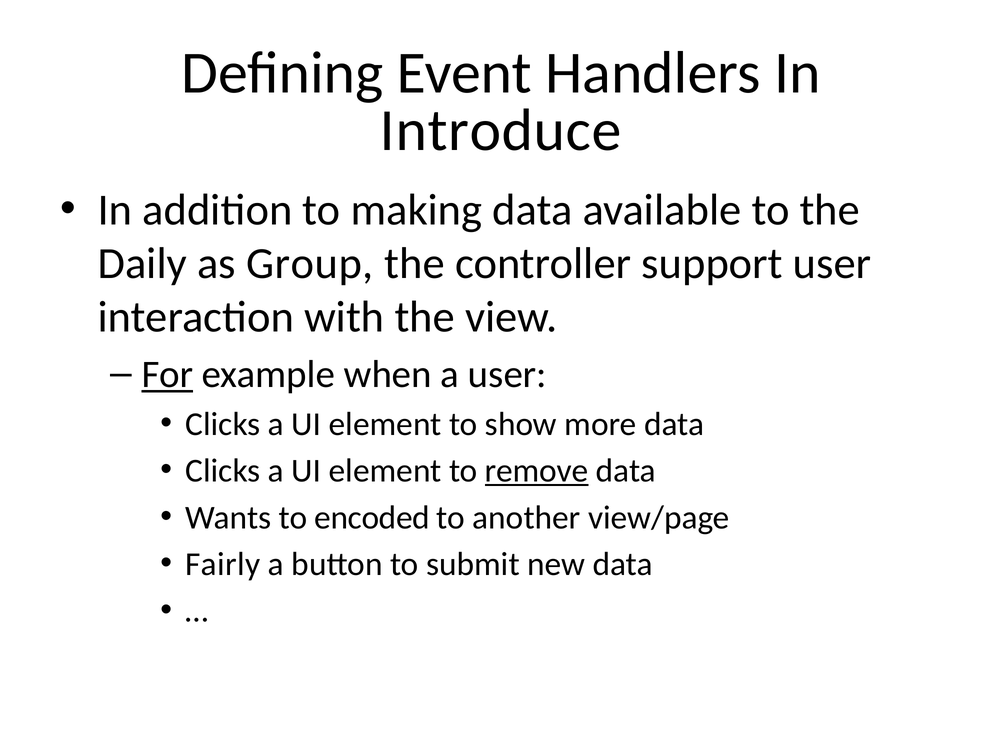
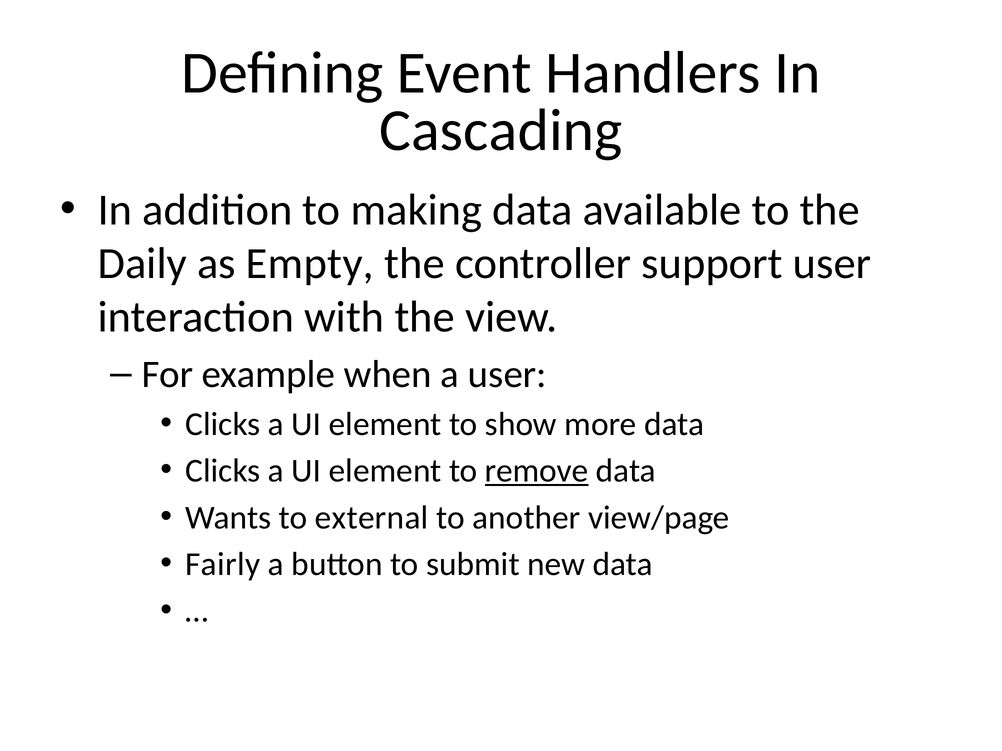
Introduce: Introduce -> Cascading
Group: Group -> Empty
For underline: present -> none
encoded: encoded -> external
